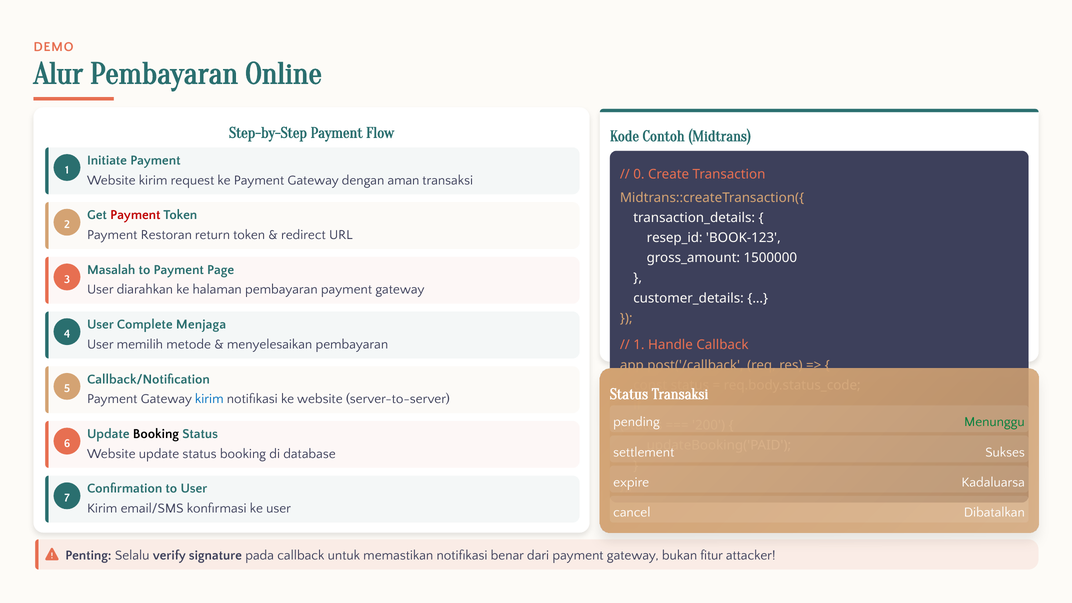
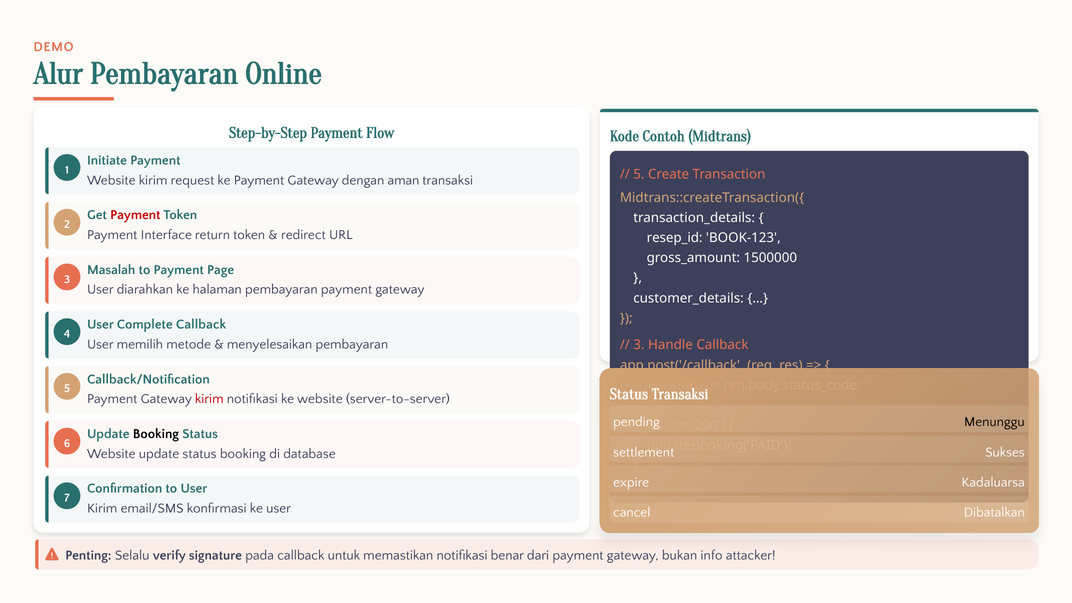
0 at (639, 174): 0 -> 5
Restoran: Restoran -> Interface
Complete Menjaga: Menjaga -> Callback
1 at (639, 345): 1 -> 3
kirim at (209, 399) colour: blue -> red
Menunggu colour: green -> black
fitur: fitur -> info
